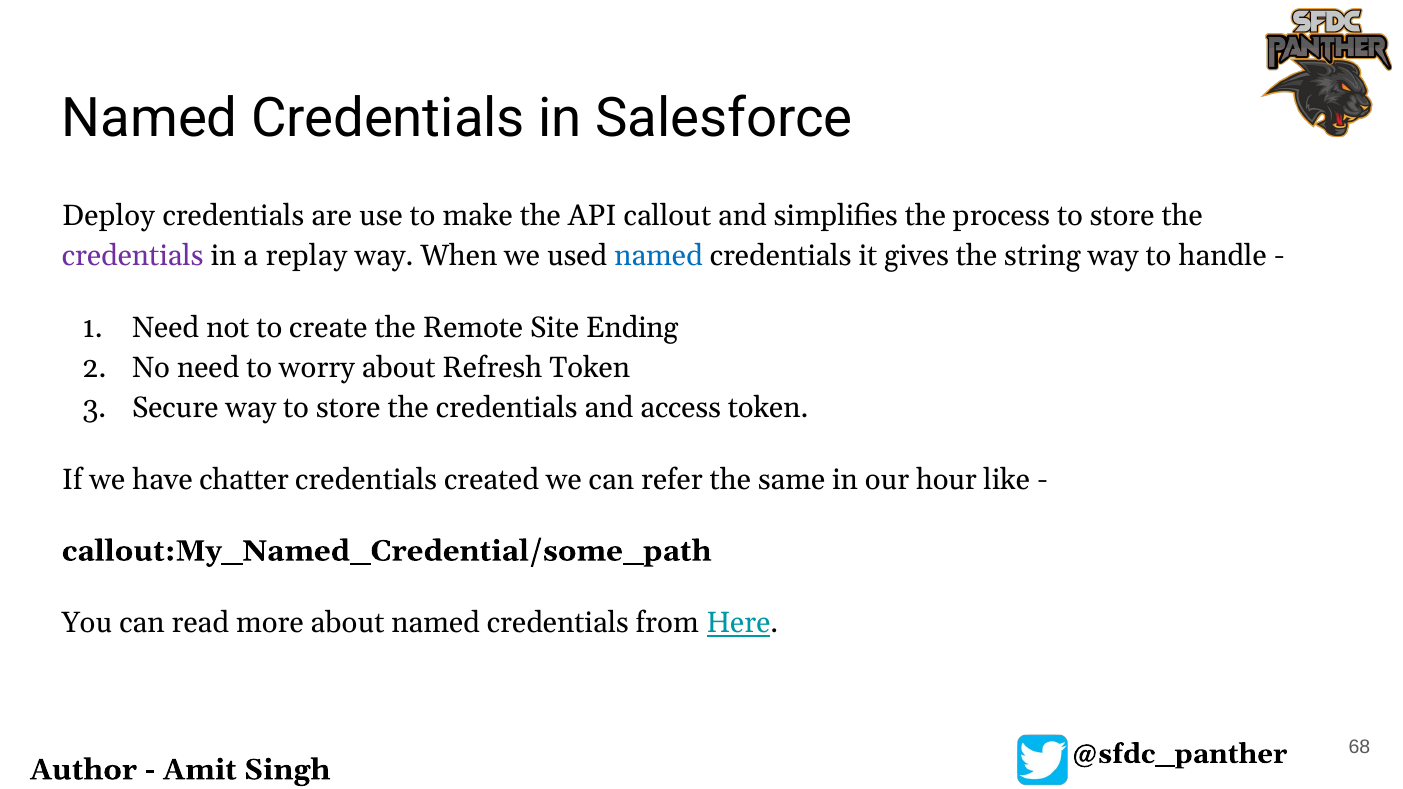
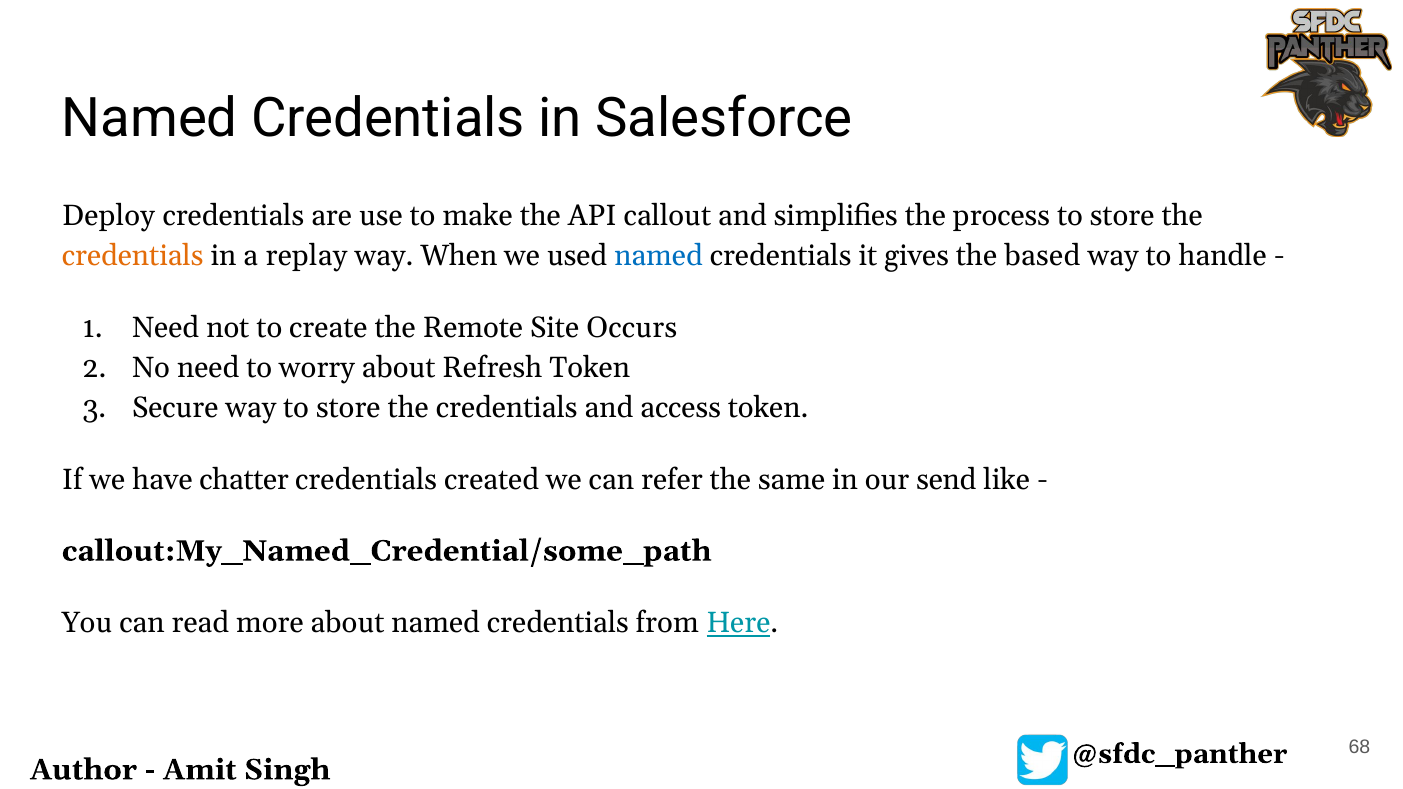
credentials at (133, 256) colour: purple -> orange
string: string -> based
Ending: Ending -> Occurs
hour: hour -> send
